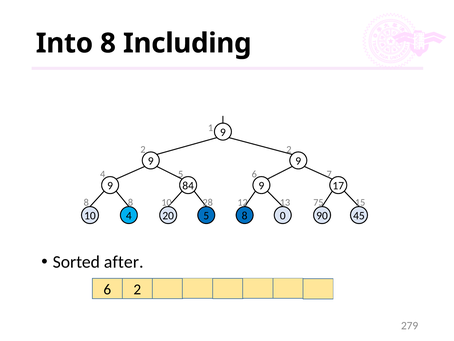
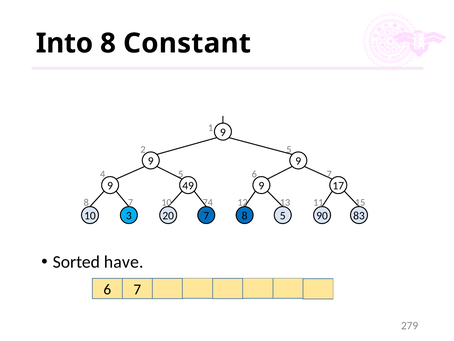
Including: Including -> Constant
2 2: 2 -> 5
84: 84 -> 49
8 8: 8 -> 7
28: 28 -> 74
75: 75 -> 11
10 4: 4 -> 3
20 5: 5 -> 7
8 0: 0 -> 5
45: 45 -> 83
after: after -> have
2 at (137, 289): 2 -> 7
